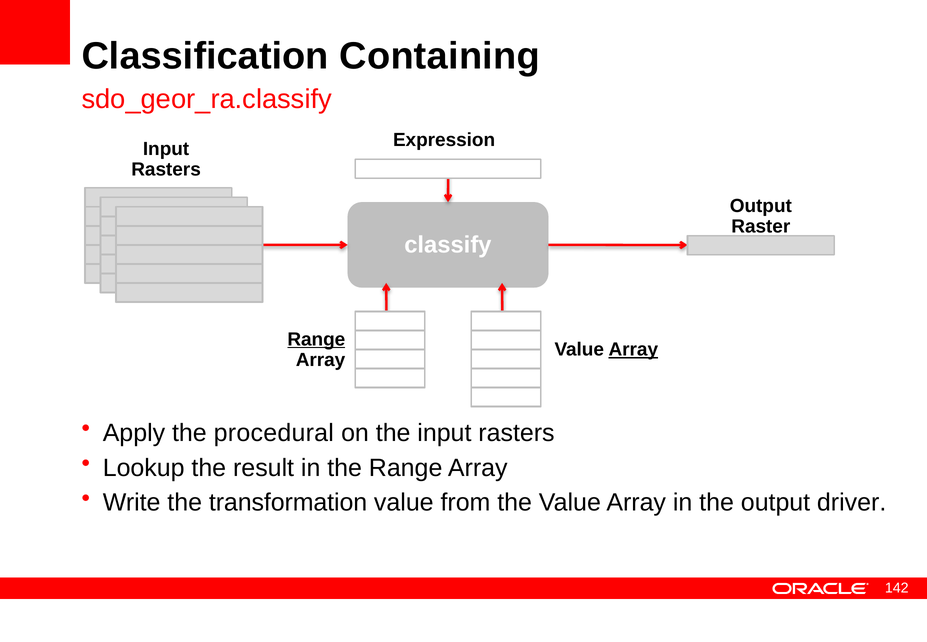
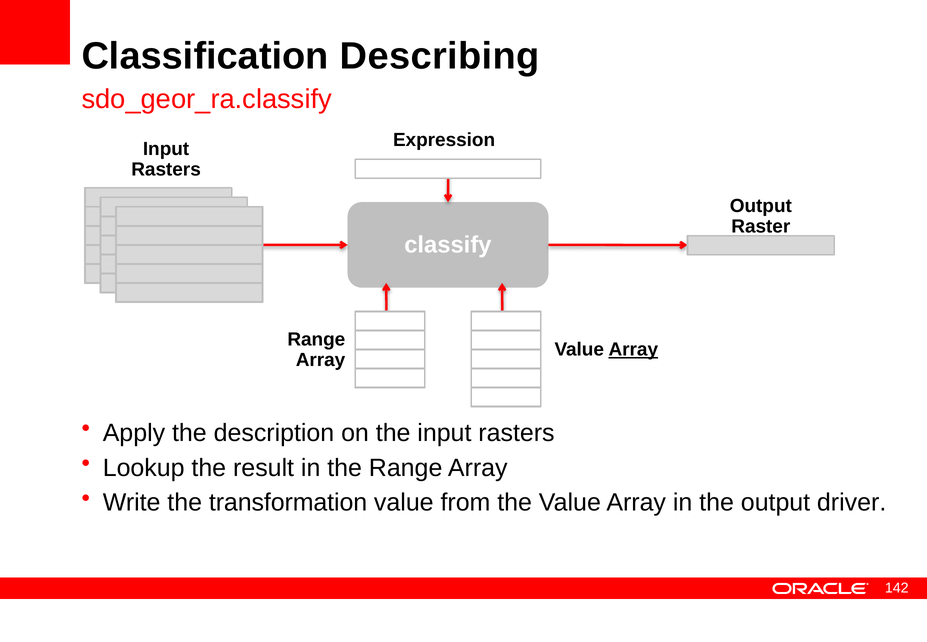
Containing: Containing -> Describing
Range at (316, 339) underline: present -> none
procedural: procedural -> description
